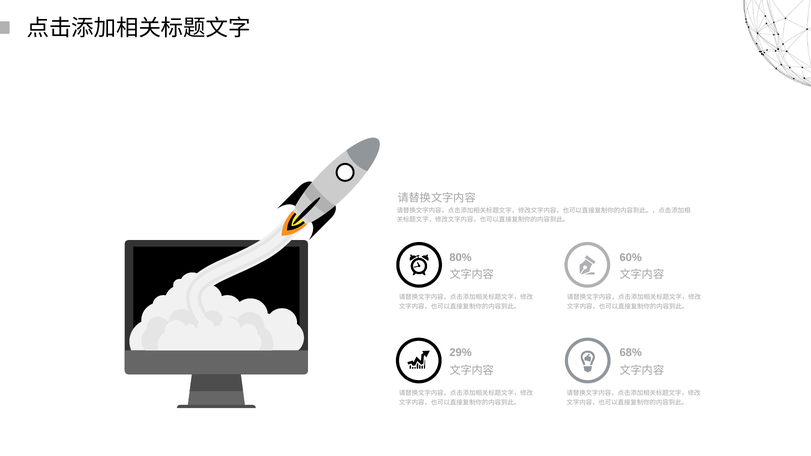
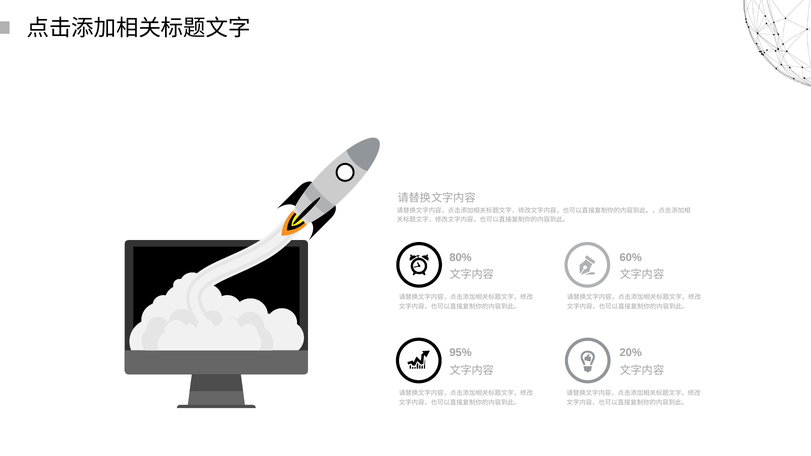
29%: 29% -> 95%
68%: 68% -> 20%
